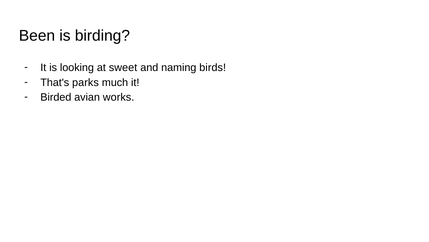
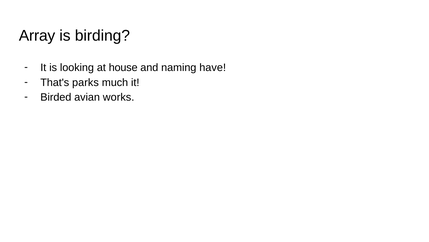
Been: Been -> Array
sweet: sweet -> house
birds: birds -> have
